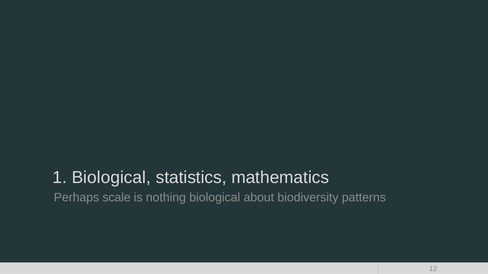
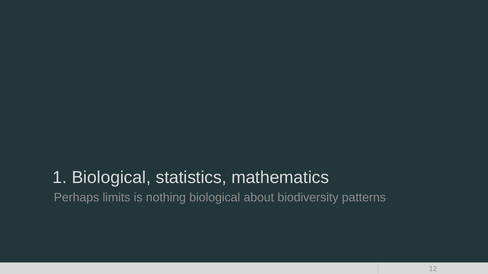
scale: scale -> limits
